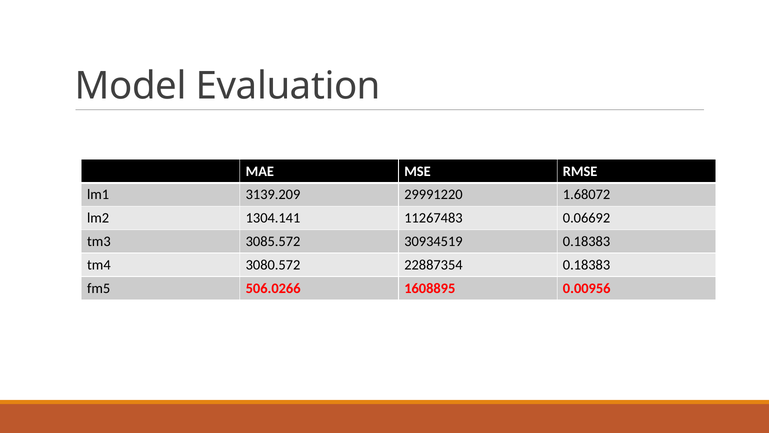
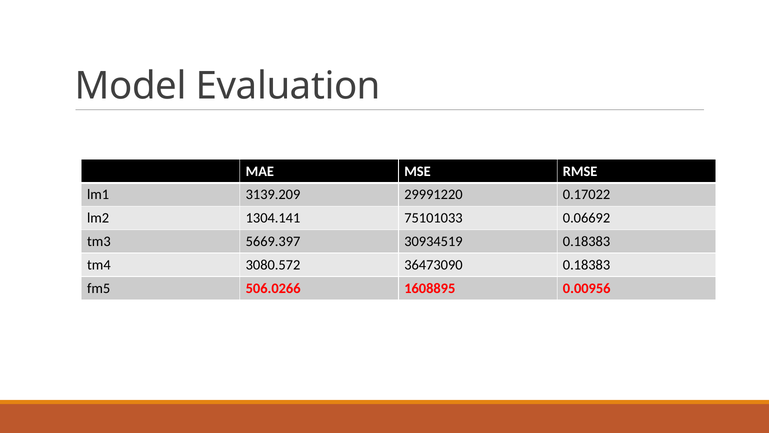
1.68072: 1.68072 -> 0.17022
11267483: 11267483 -> 75101033
3085.572: 3085.572 -> 5669.397
22887354: 22887354 -> 36473090
